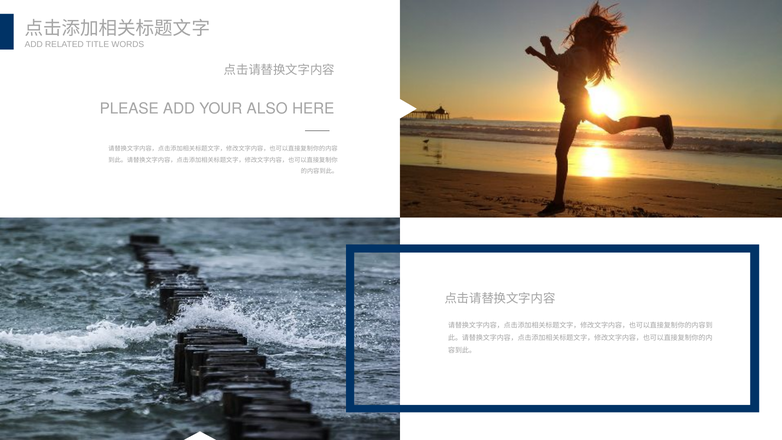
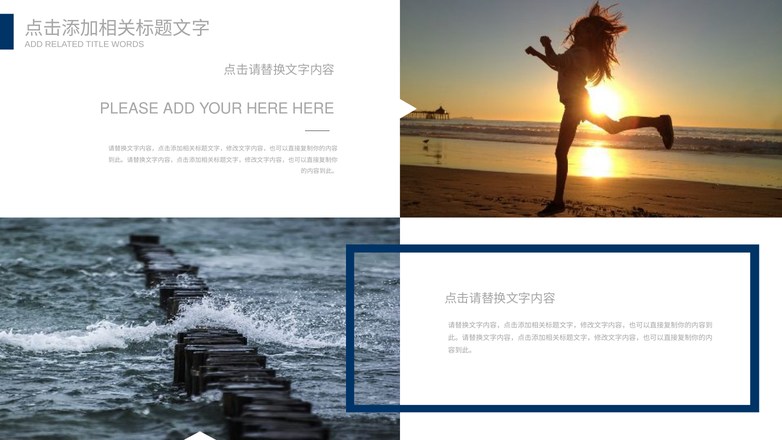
YOUR ALSO: ALSO -> HERE
